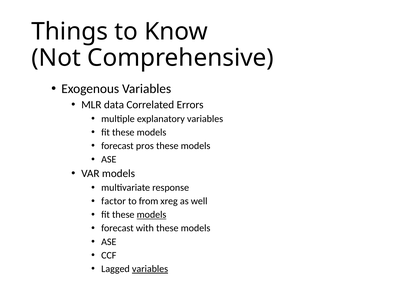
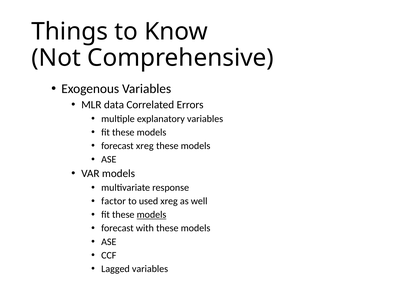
forecast pros: pros -> xreg
from: from -> used
variables at (150, 269) underline: present -> none
